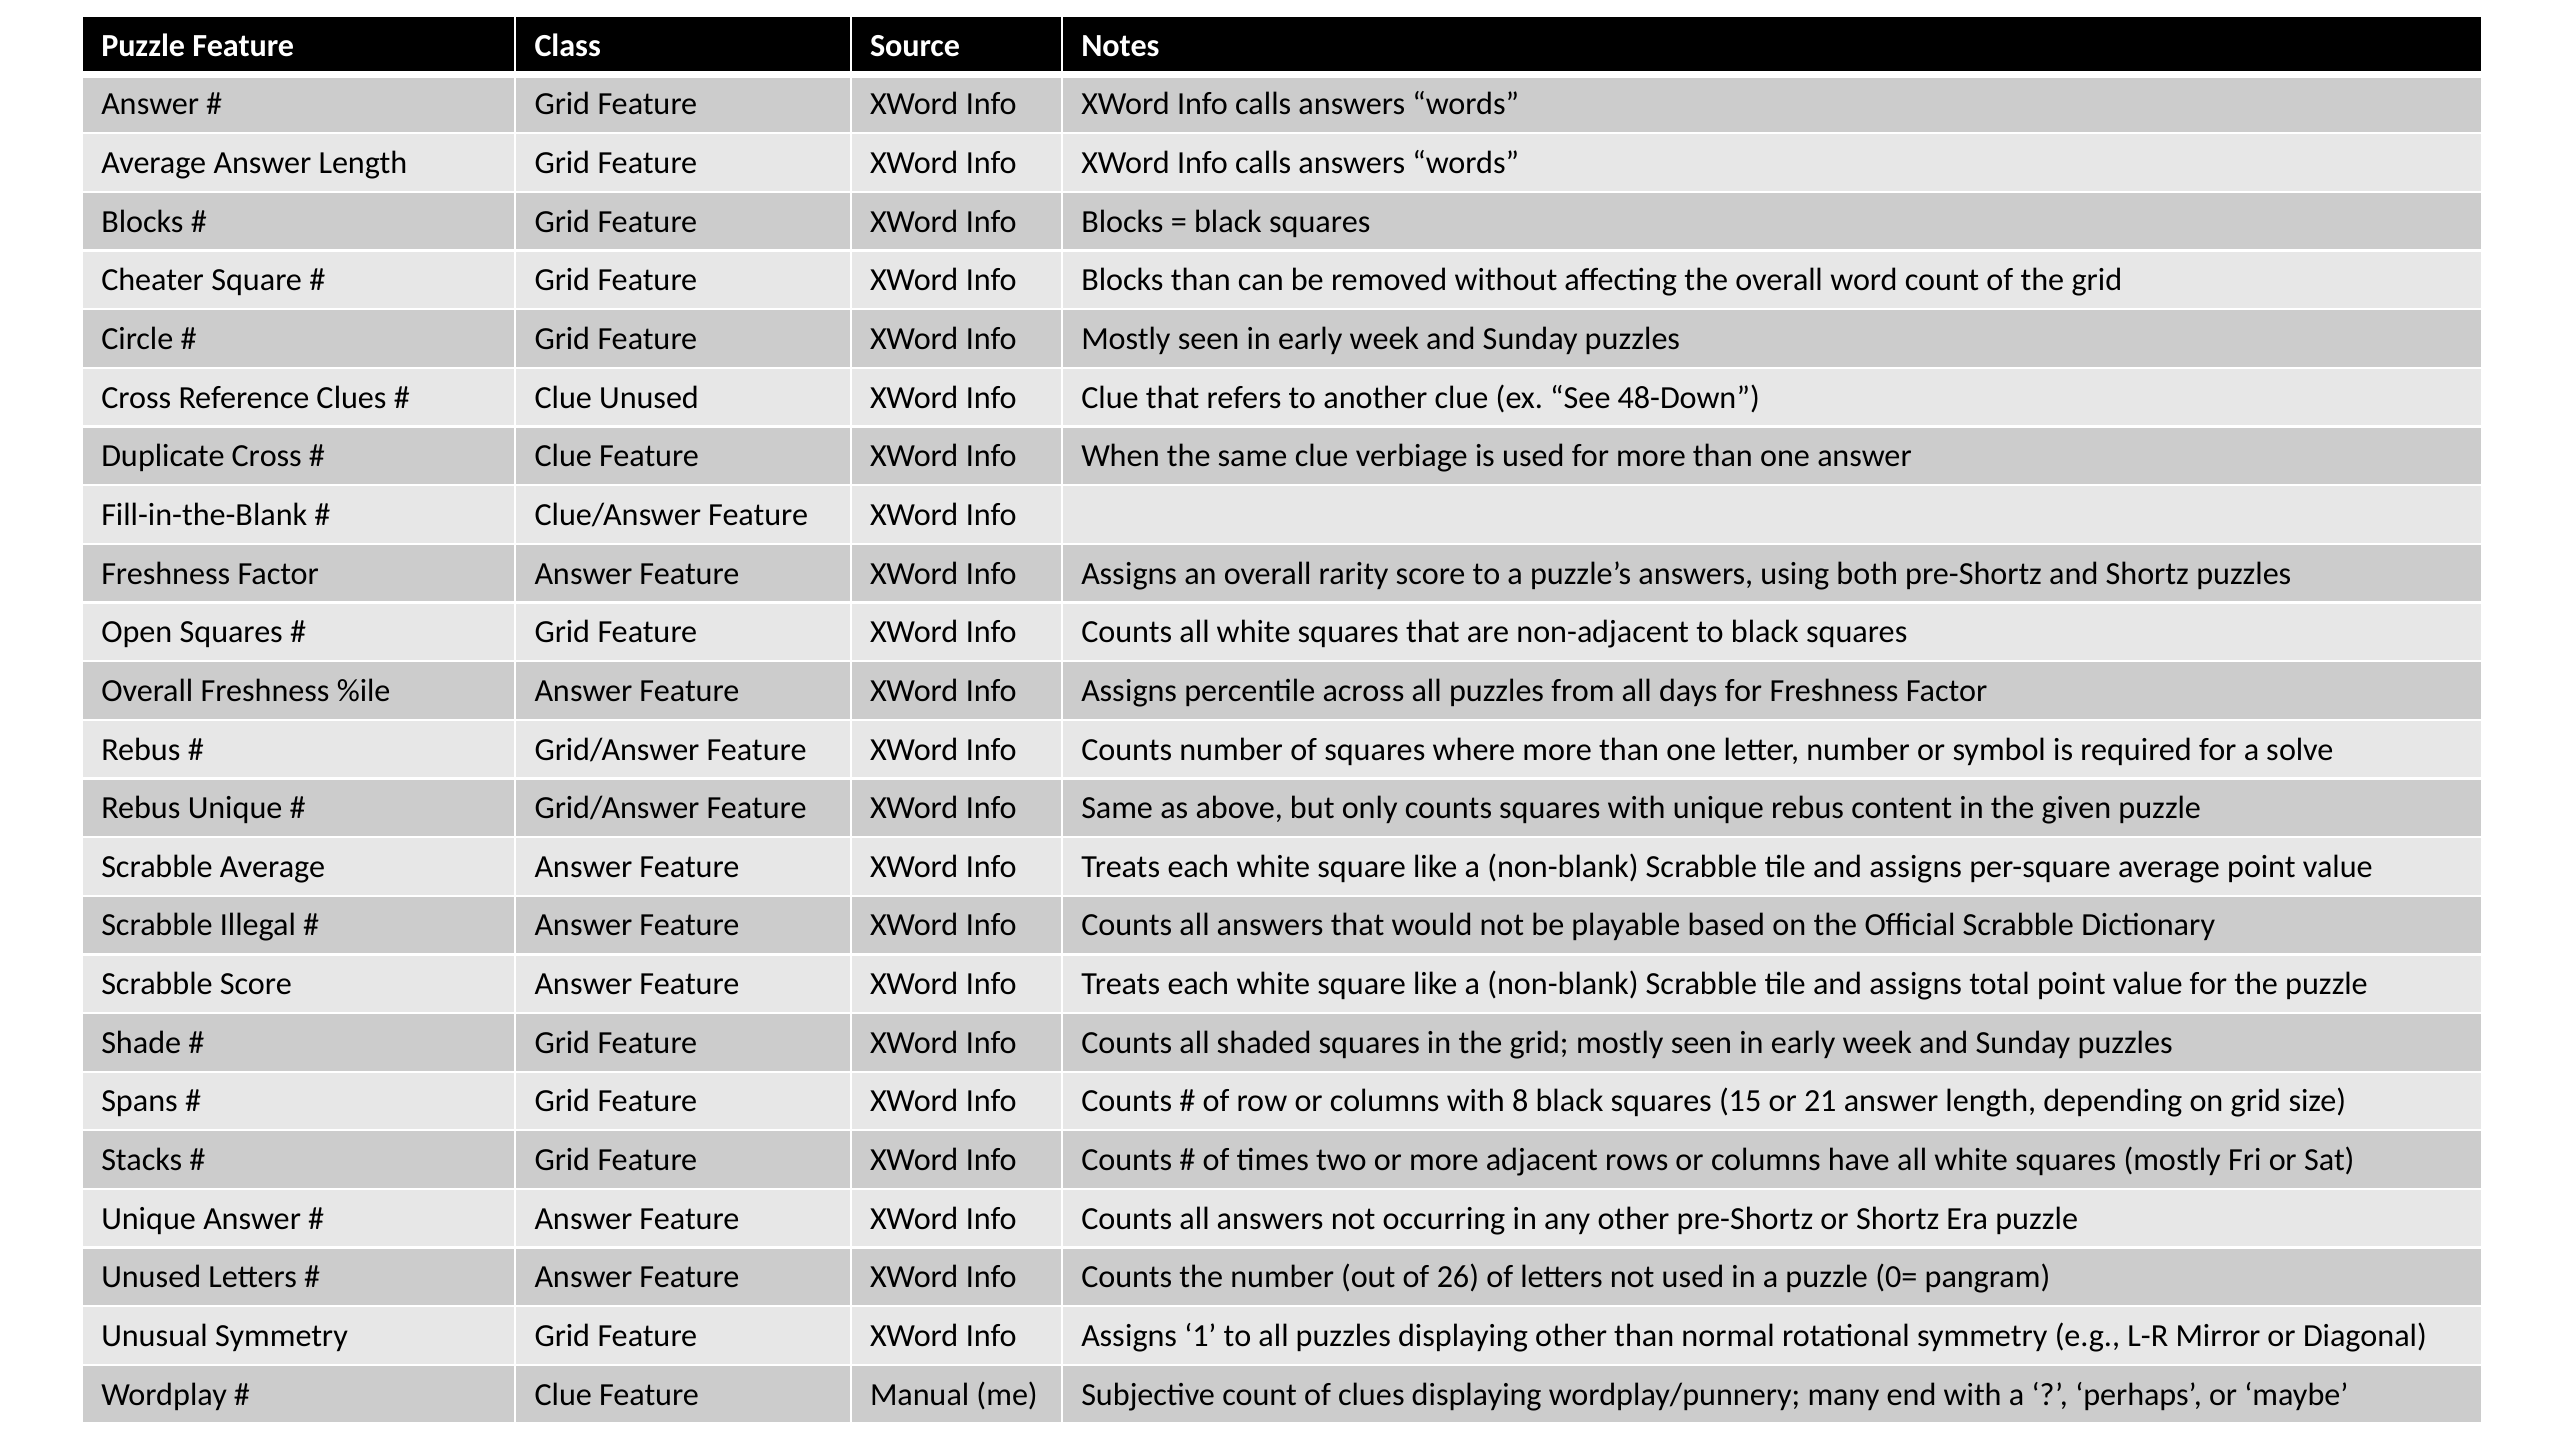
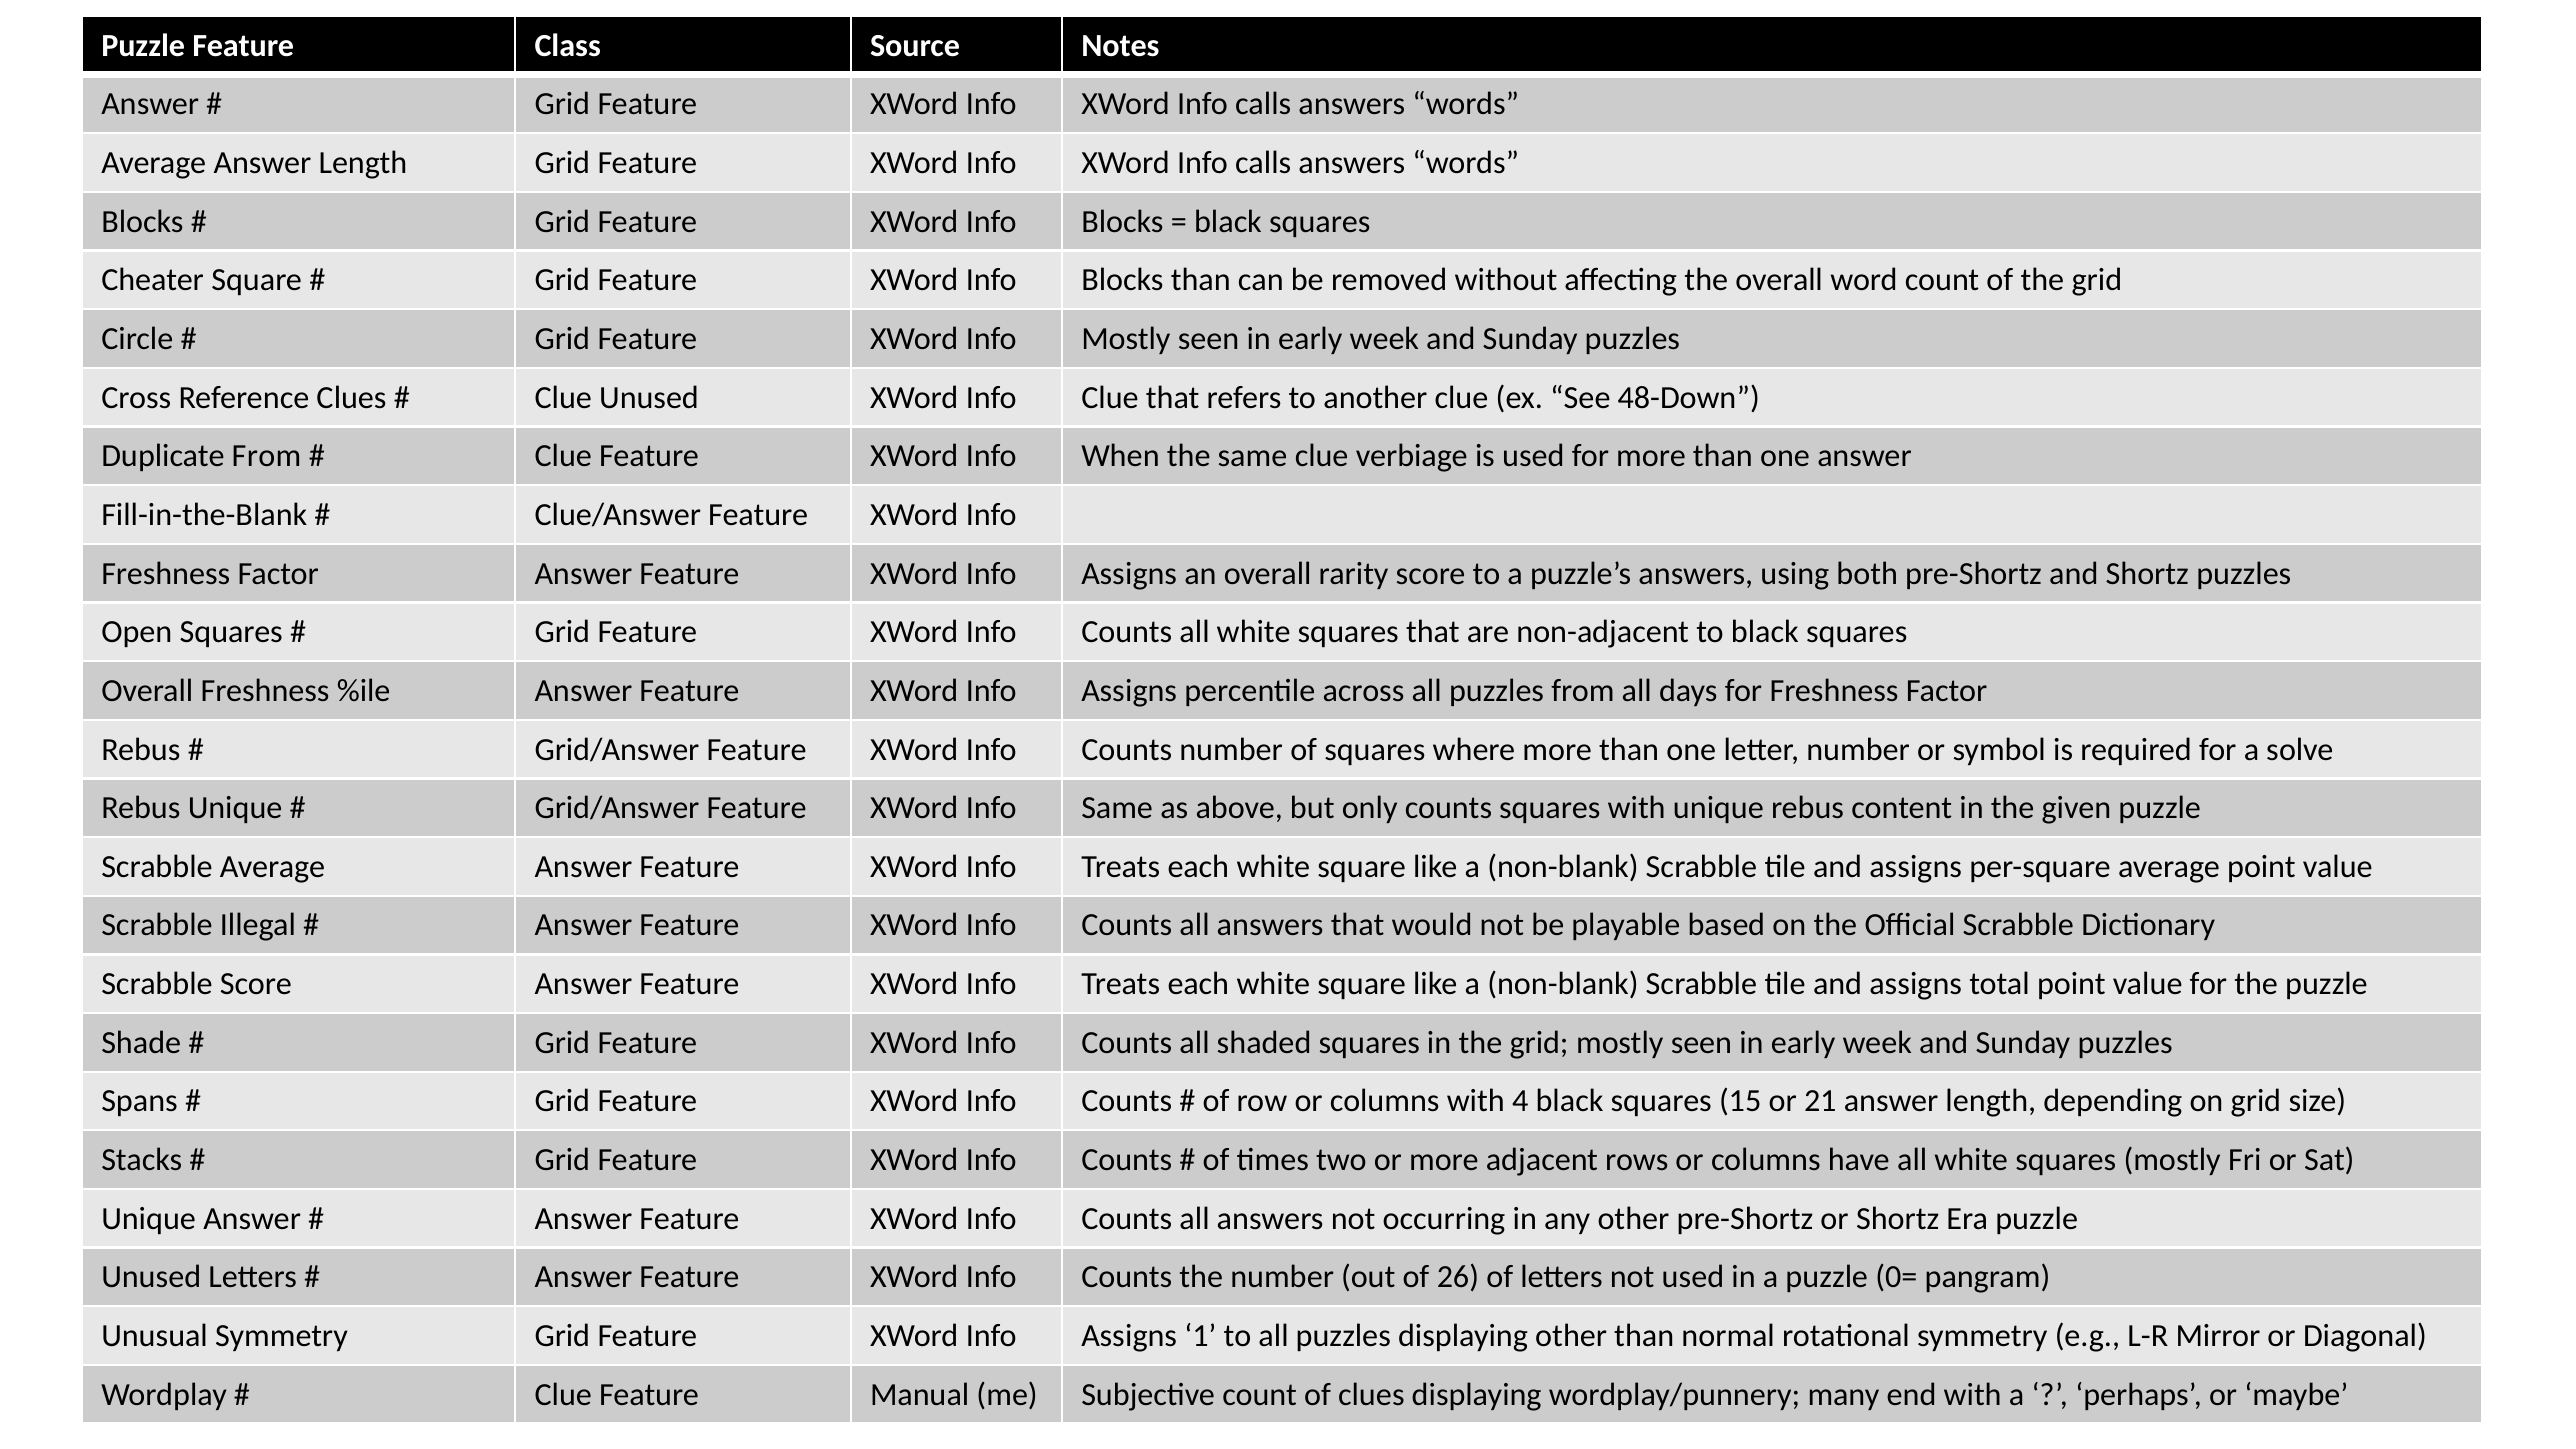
Duplicate Cross: Cross -> From
8: 8 -> 4
